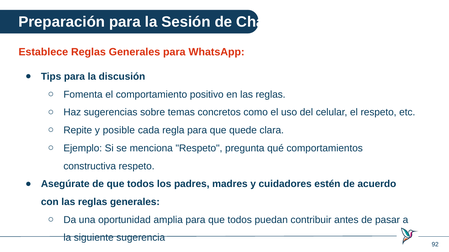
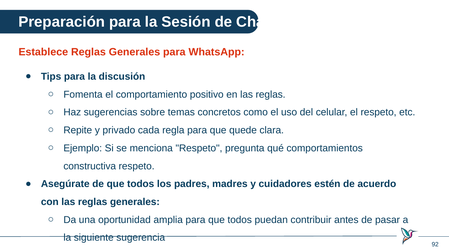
posible: posible -> privado
